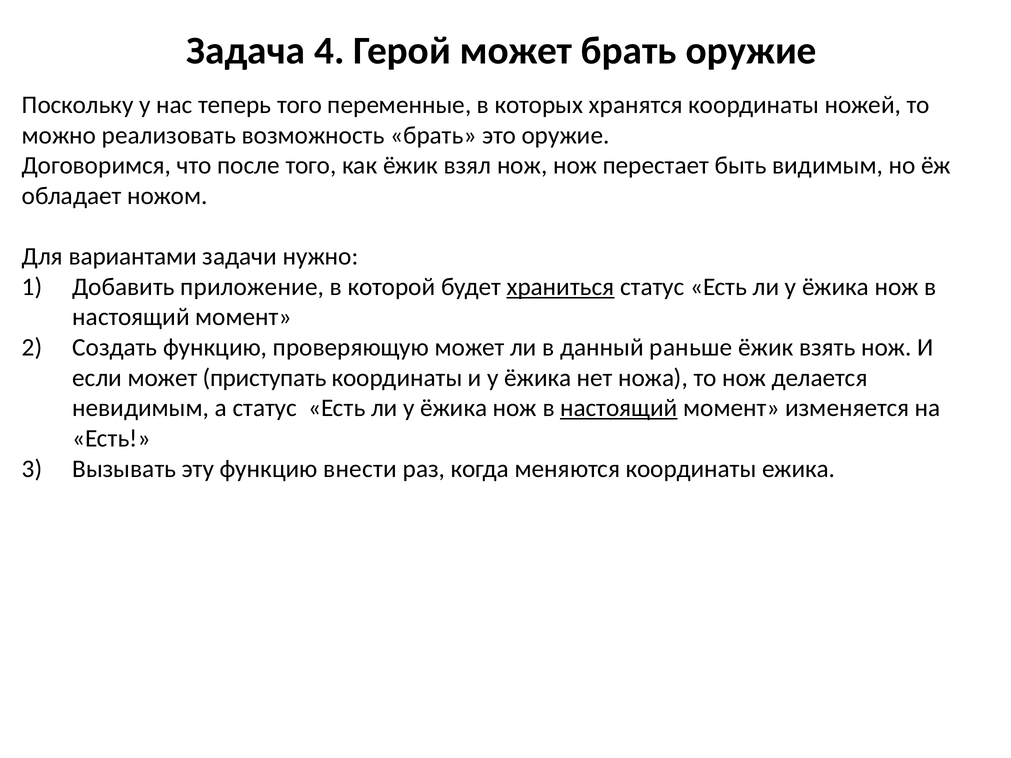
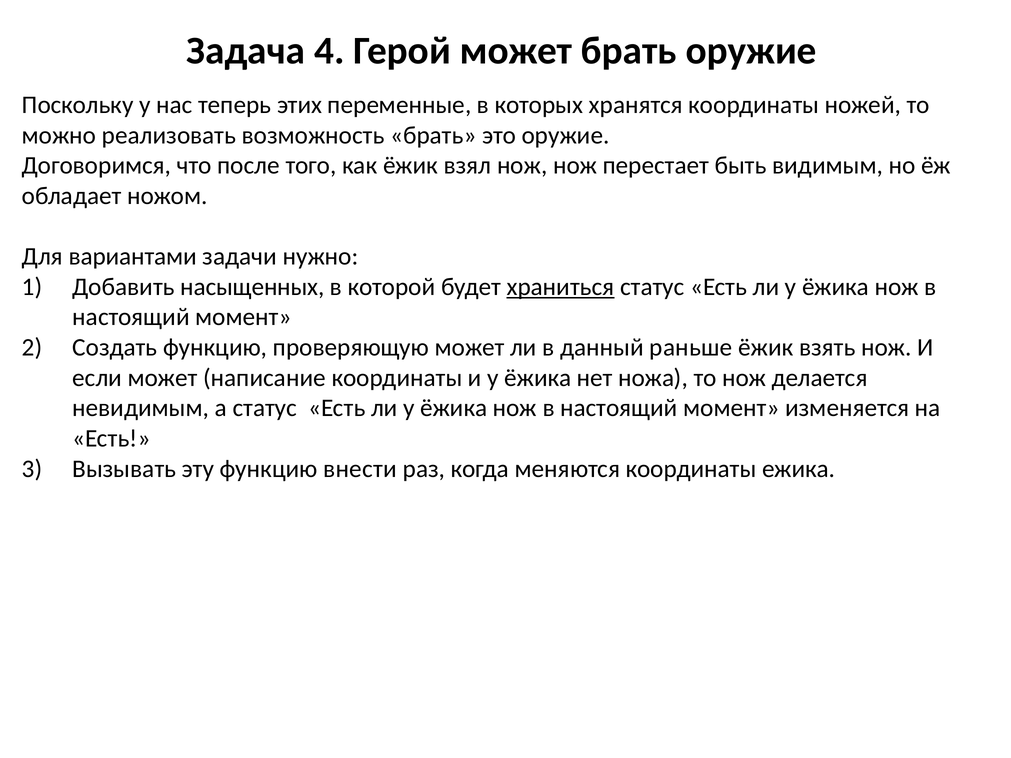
теперь того: того -> этих
приложение: приложение -> насыщенных
приступать: приступать -> написание
настоящий at (619, 408) underline: present -> none
